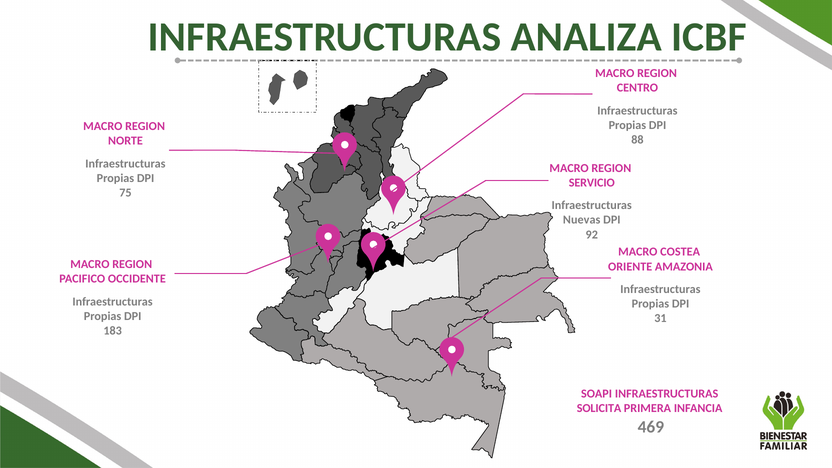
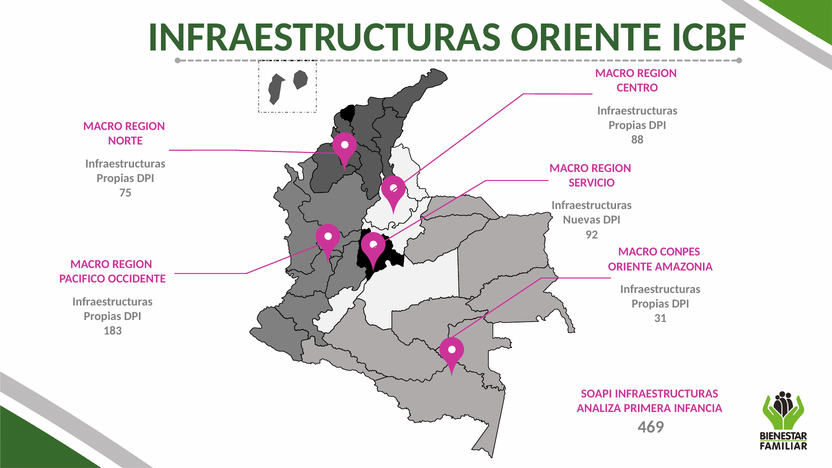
INFRAESTRUCTURAS ANALIZA: ANALIZA -> ORIENTE
COSTEA: COSTEA -> CONPES
SOLICITA: SOLICITA -> ANALIZA
